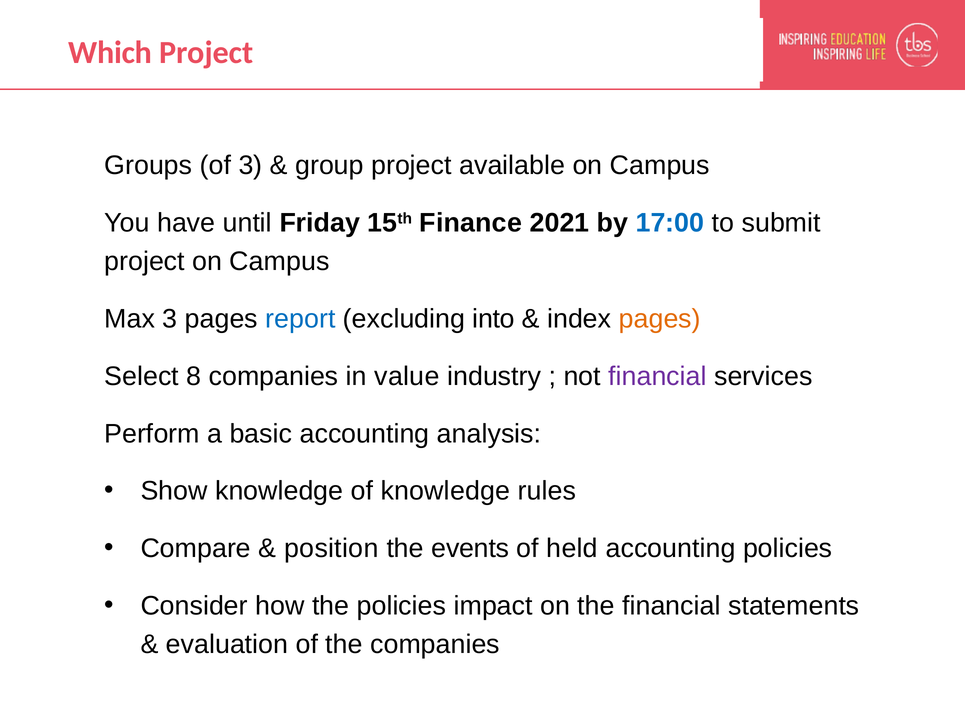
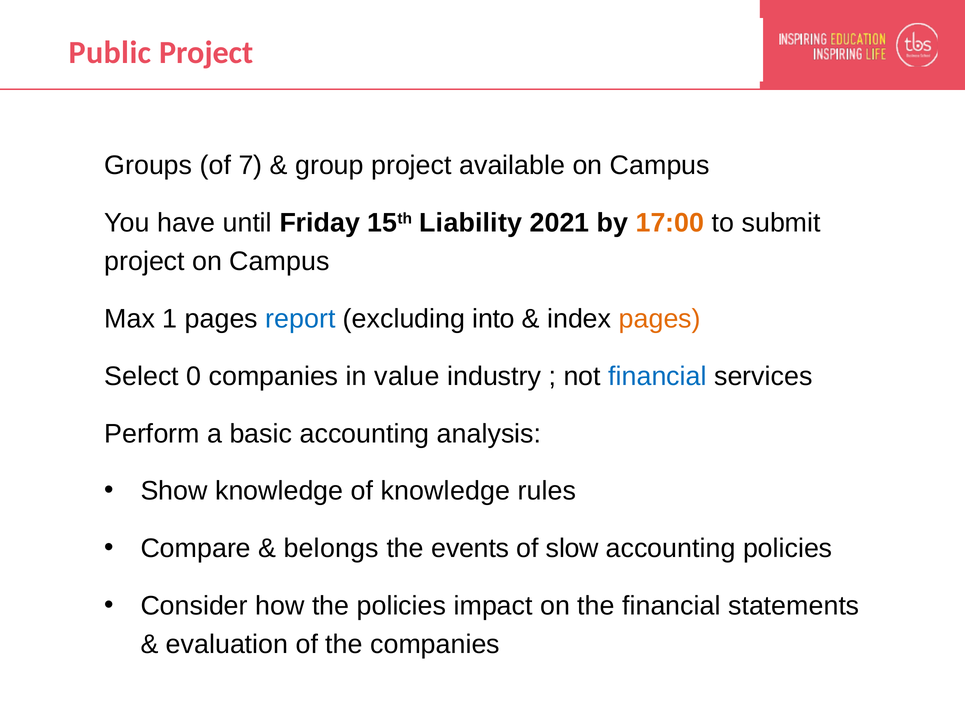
Which: Which -> Public
of 3: 3 -> 7
Finance: Finance -> Liability
17:00 colour: blue -> orange
Max 3: 3 -> 1
8: 8 -> 0
financial at (658, 376) colour: purple -> blue
position: position -> belongs
held: held -> slow
